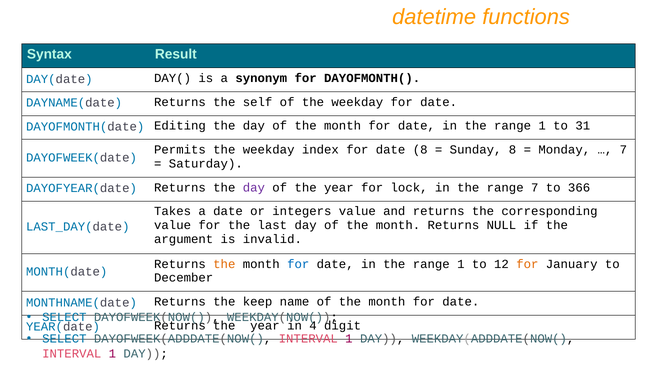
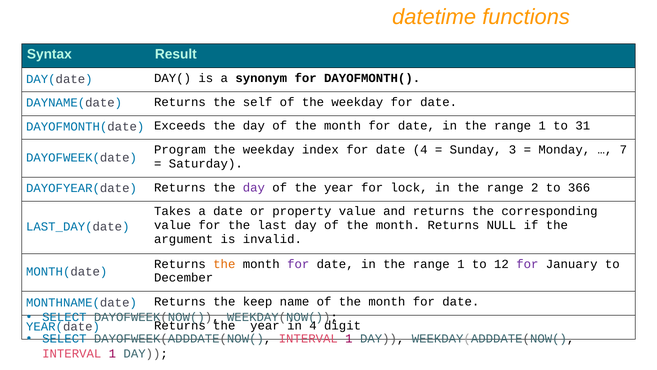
Editing: Editing -> Exceeds
Permits: Permits -> Program
date 8: 8 -> 4
Sunday 8: 8 -> 3
range 7: 7 -> 2
integers: integers -> property
for at (298, 264) colour: blue -> purple
for at (527, 264) colour: orange -> purple
